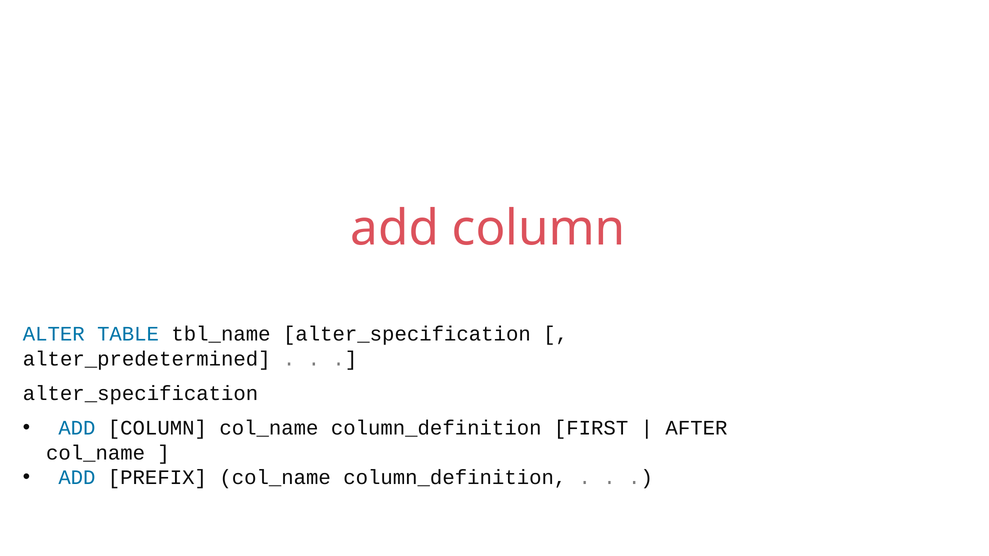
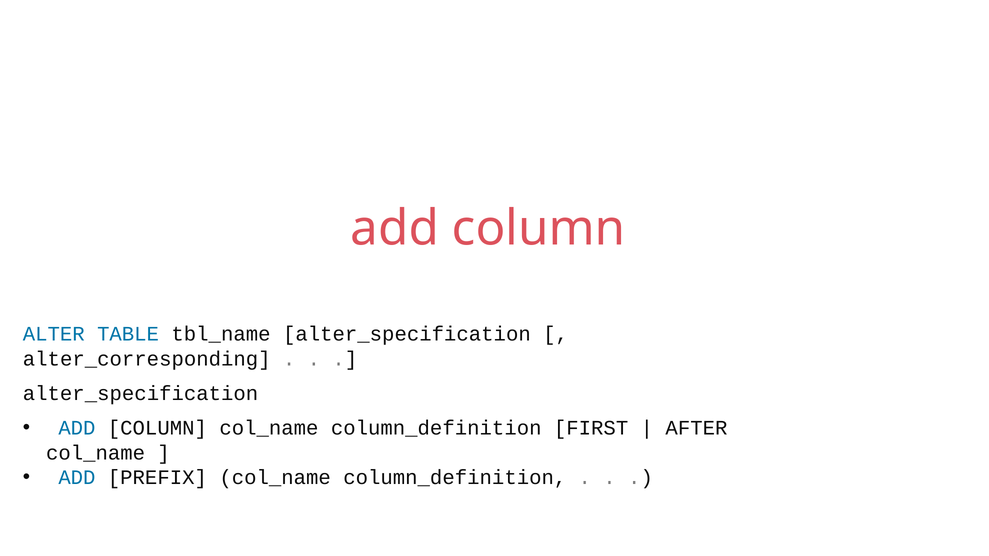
alter_predetermined: alter_predetermined -> alter_corresponding
